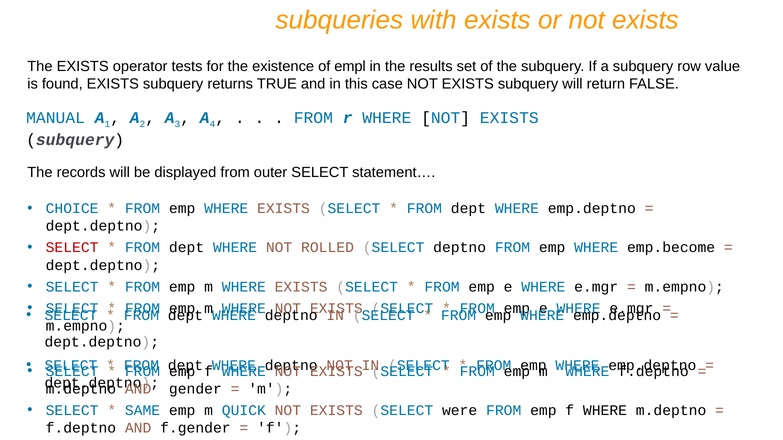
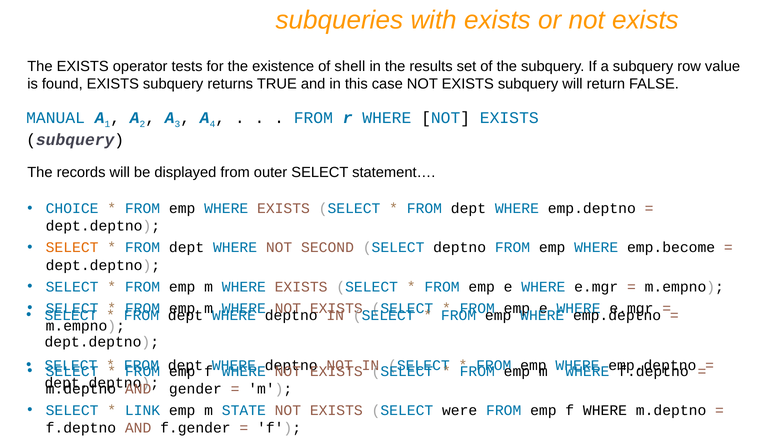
empl: empl -> shell
SELECT at (72, 248) colour: red -> orange
ROLLED: ROLLED -> SECOND
SAME: SAME -> LINK
QUICK: QUICK -> STATE
